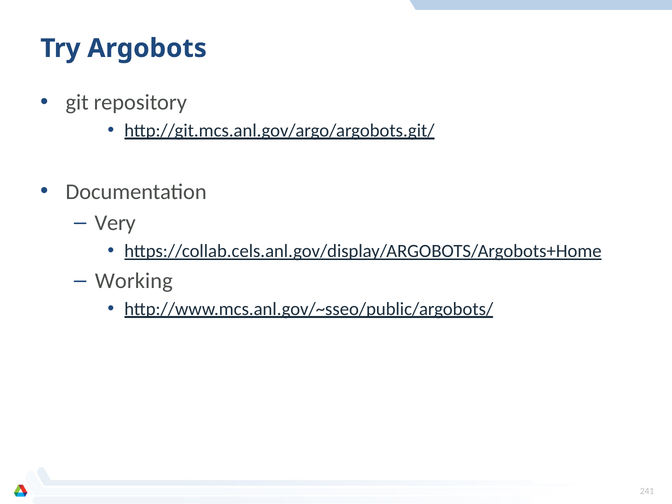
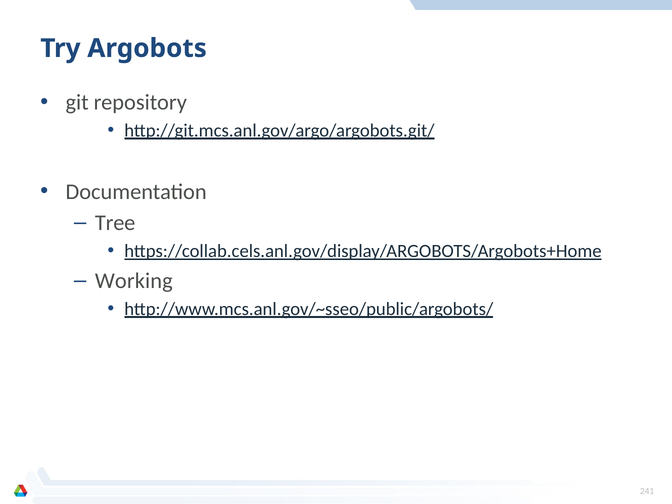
Very: Very -> Tree
